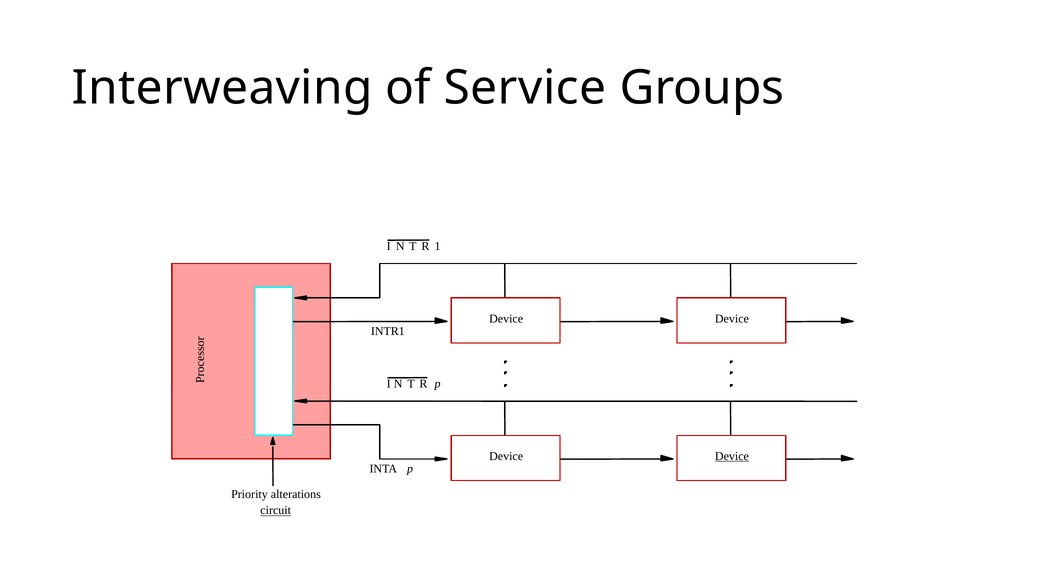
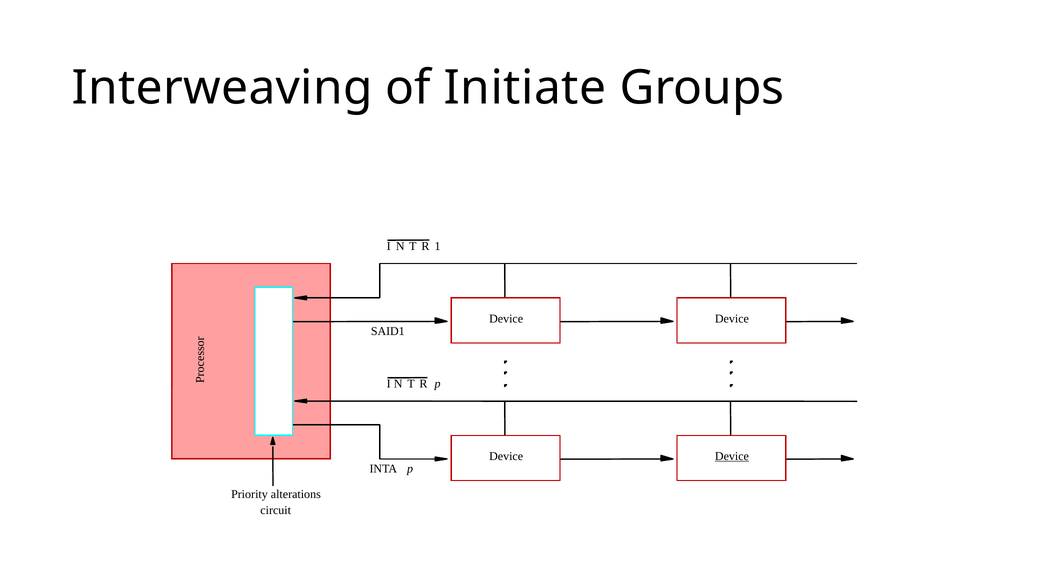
Service: Service -> Initiate
INTR1: INTR1 -> SAID1
circuit underline: present -> none
